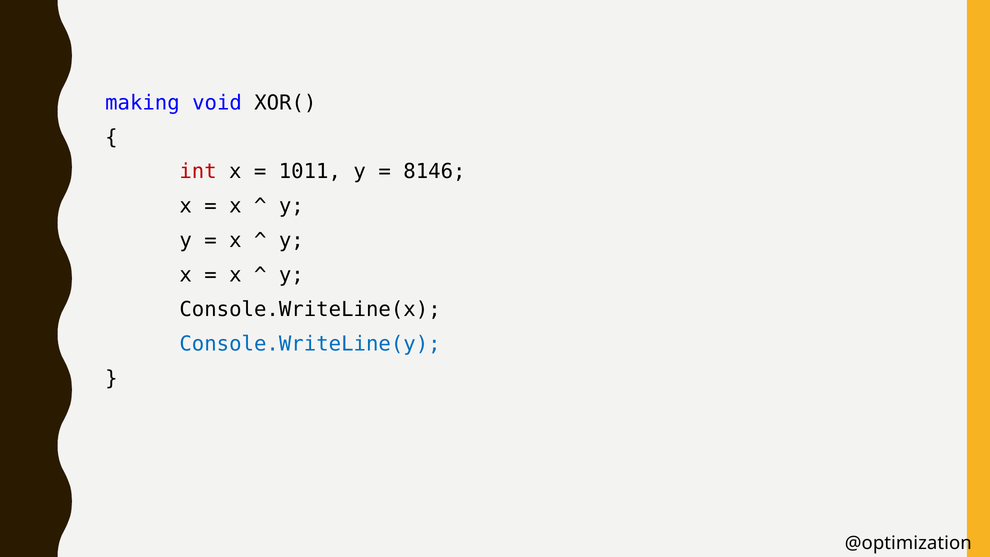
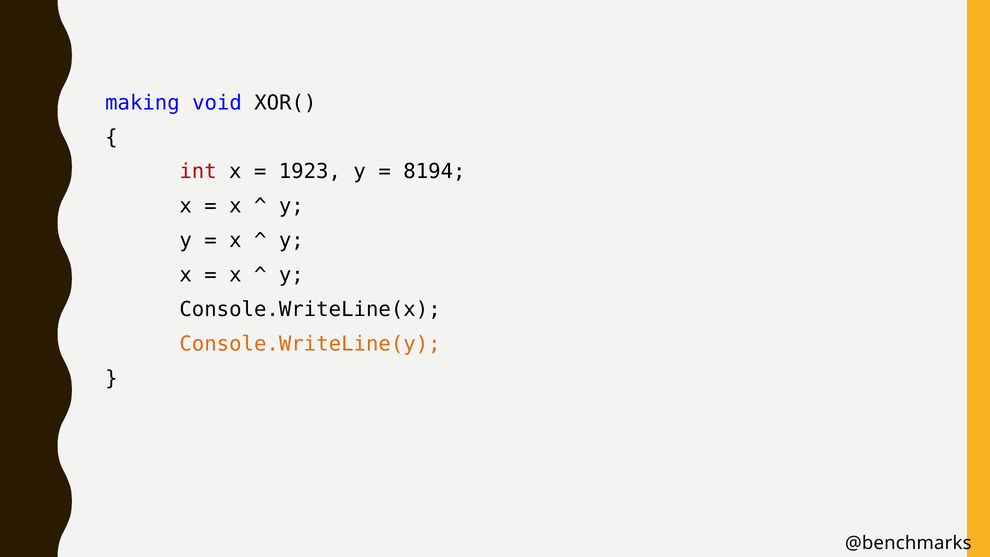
1011: 1011 -> 1923
8146: 8146 -> 8194
Console.WriteLine(y colour: blue -> orange
@optimization: @optimization -> @benchmarks
